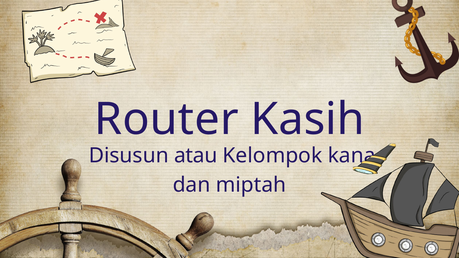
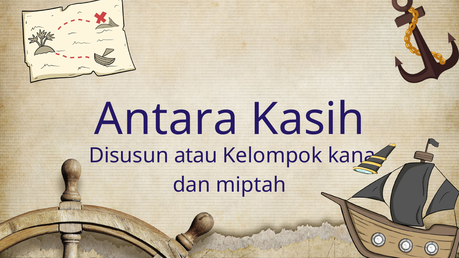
Router: Router -> Antara
